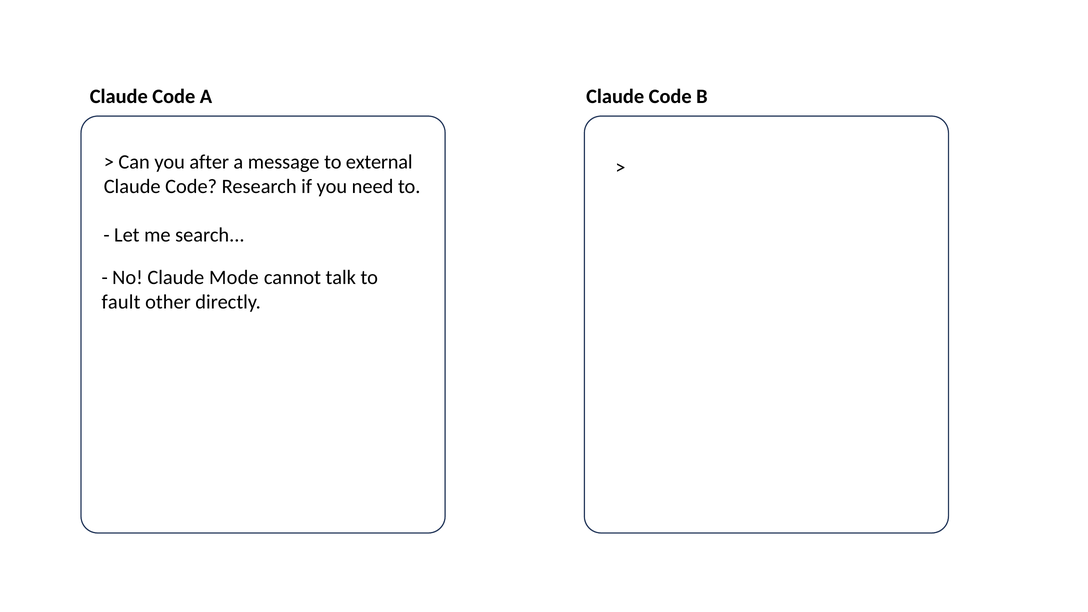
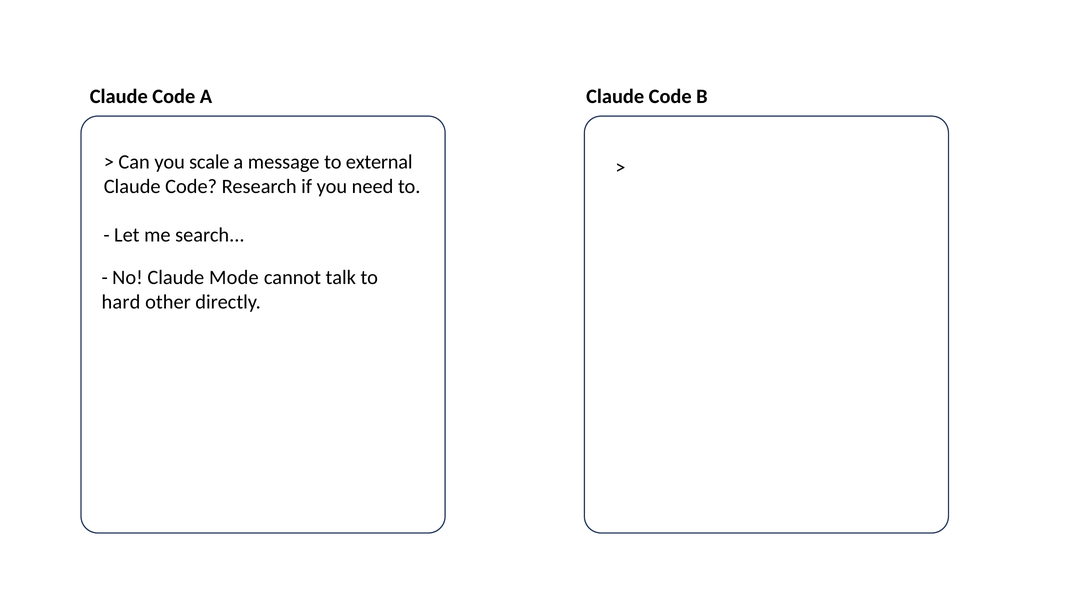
after: after -> scale
fault: fault -> hard
